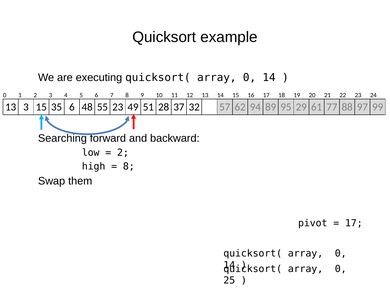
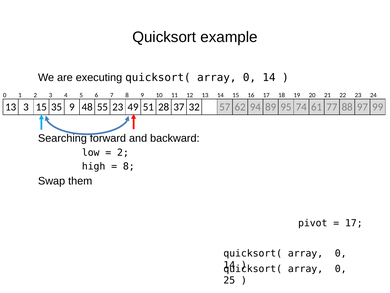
35 6: 6 -> 9
29: 29 -> 74
